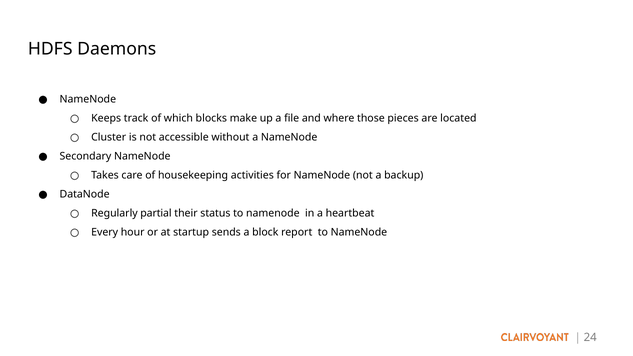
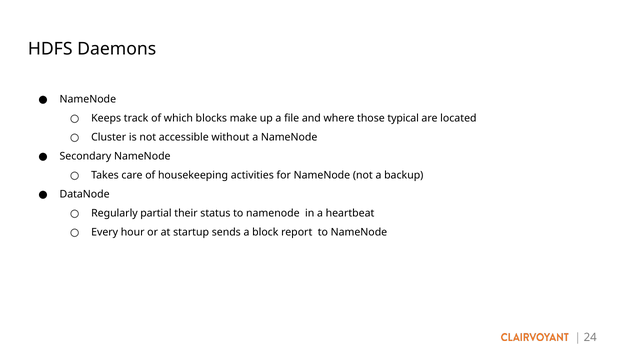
pieces: pieces -> typical
